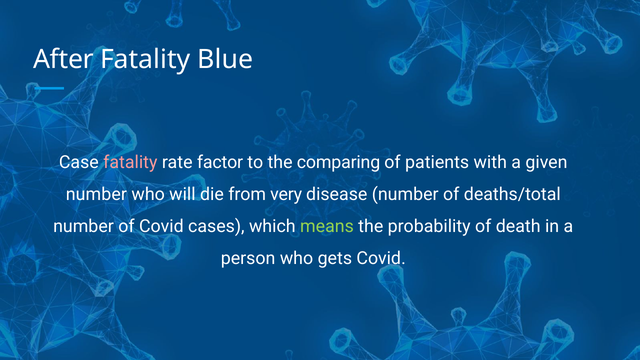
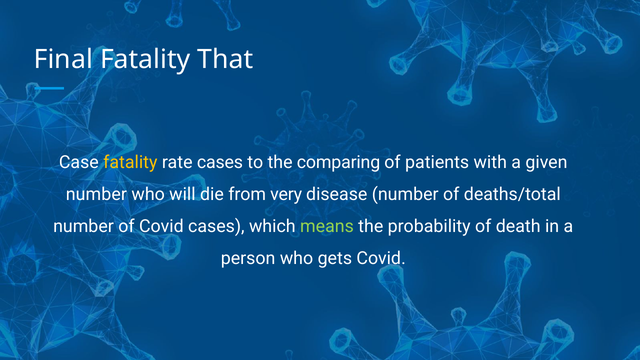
After: After -> Final
Blue: Blue -> That
fatality at (130, 162) colour: pink -> yellow
rate factor: factor -> cases
